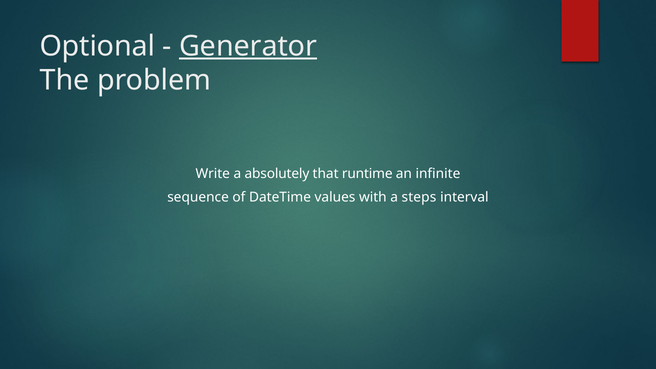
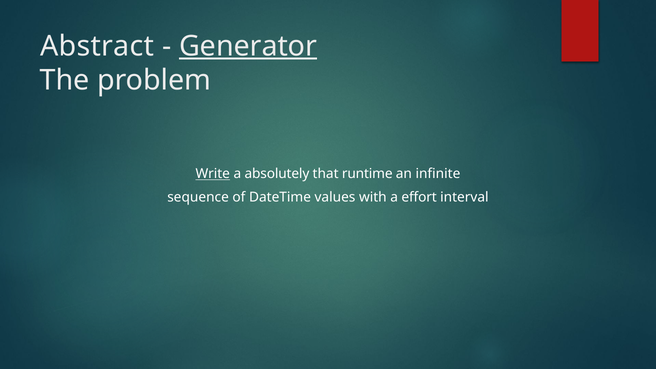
Optional: Optional -> Abstract
Write underline: none -> present
steps: steps -> effort
